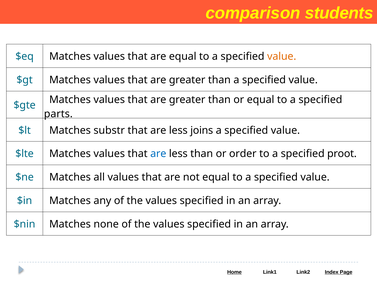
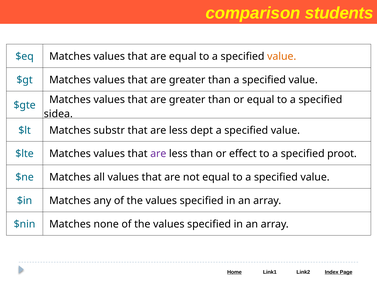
parts: parts -> sidea
joins: joins -> dept
are at (158, 154) colour: blue -> purple
order: order -> effect
